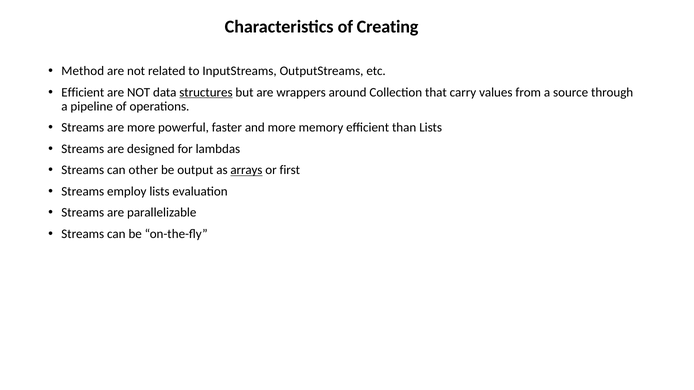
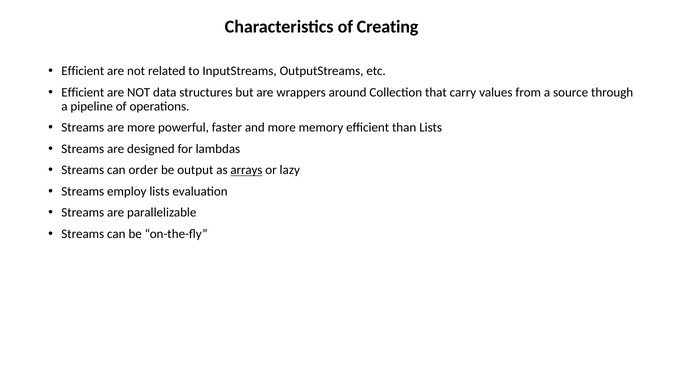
Method at (83, 71): Method -> Efficient
structures underline: present -> none
other: other -> order
first: first -> lazy
